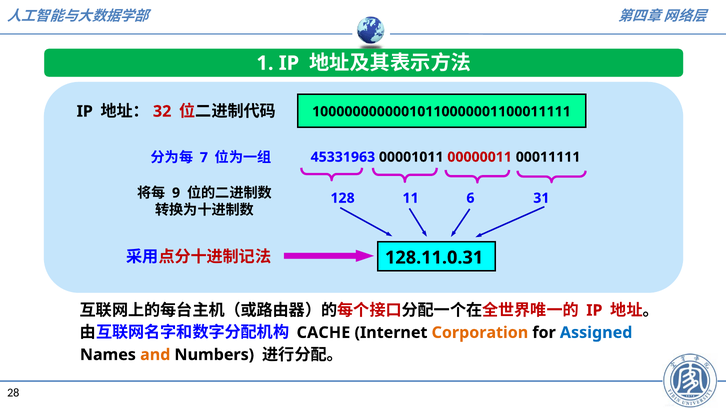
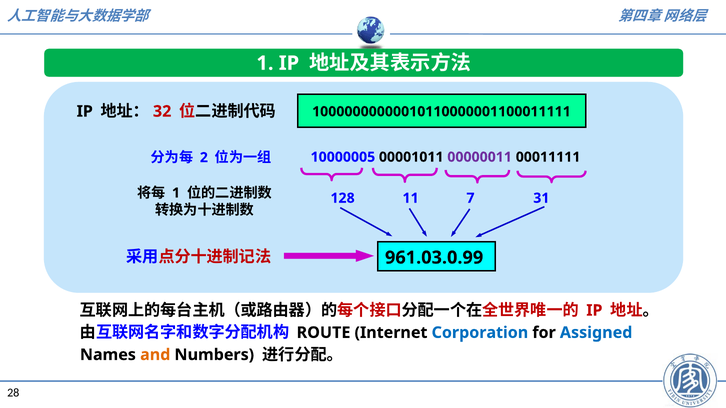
7: 7 -> 2
45331963: 45331963 -> 10000005
00000011 colour: red -> purple
9 at (176, 193): 9 -> 1
6: 6 -> 7
128.11.0.31: 128.11.0.31 -> 961.03.0.99
CACHE: CACHE -> ROUTE
Corporation colour: orange -> blue
